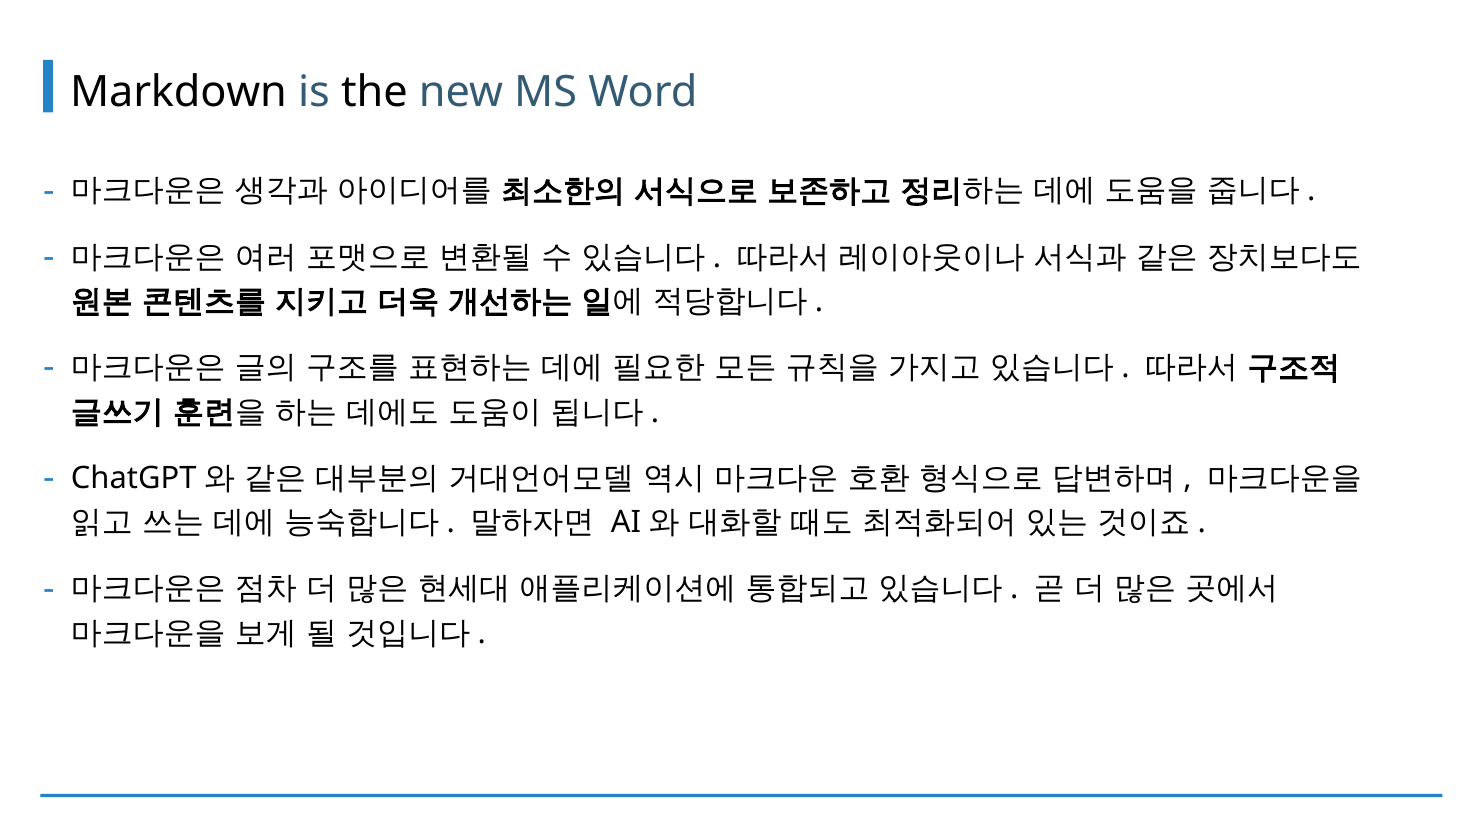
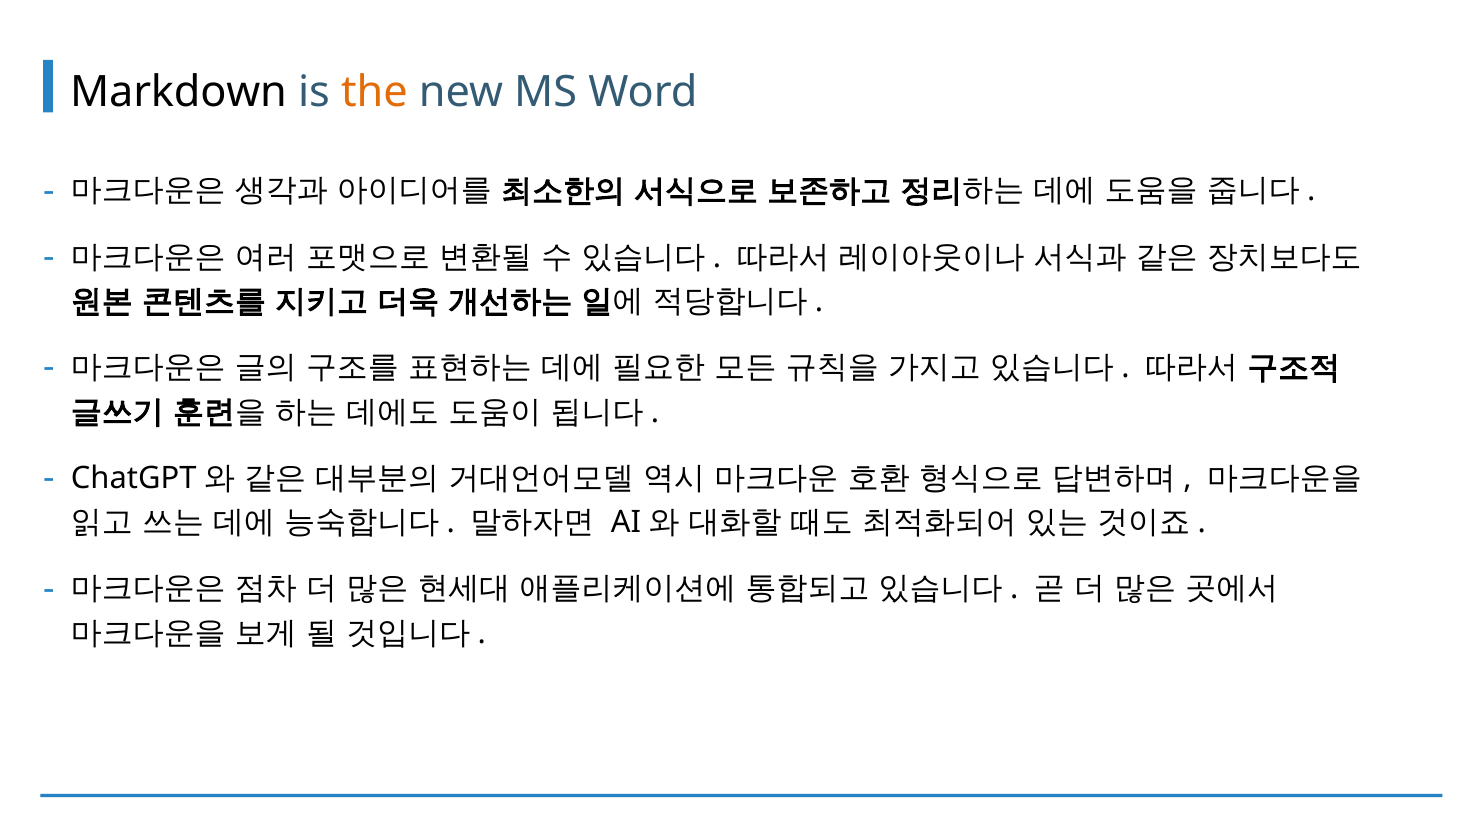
the colour: black -> orange
